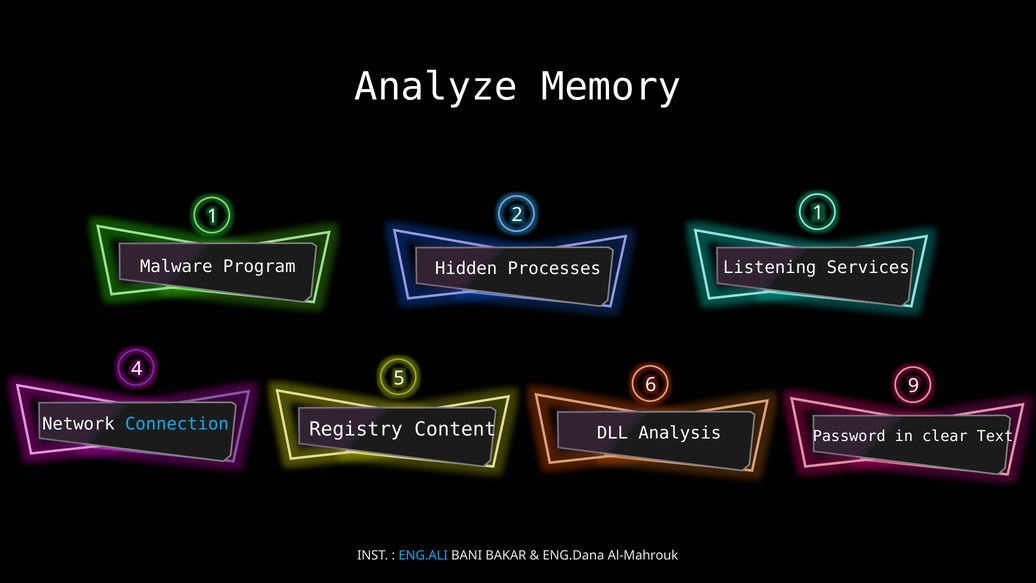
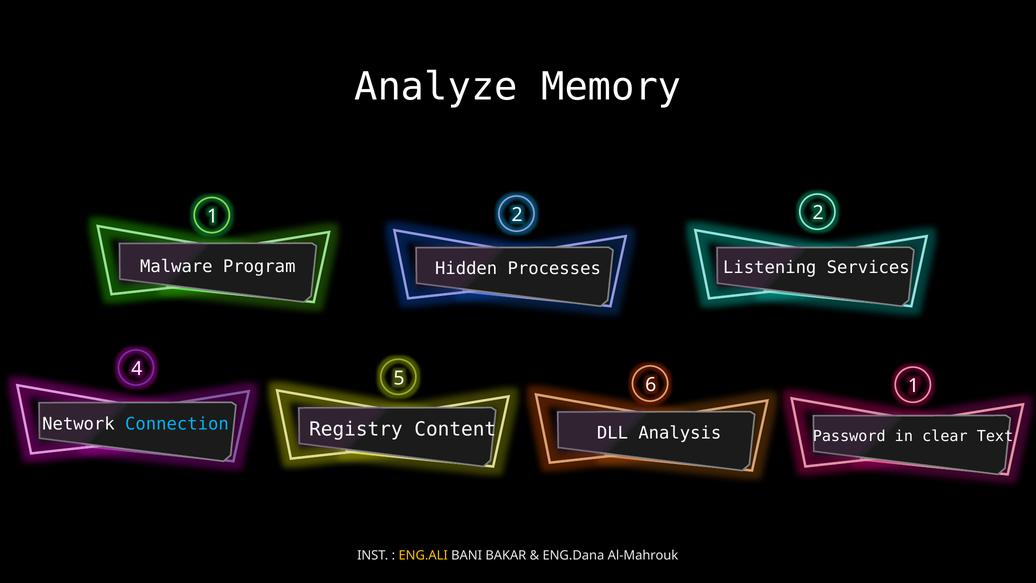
2 1: 1 -> 2
6 9: 9 -> 1
ENG.ALI colour: light blue -> yellow
